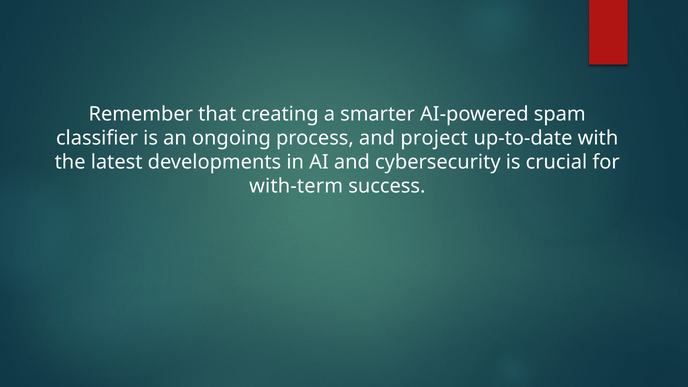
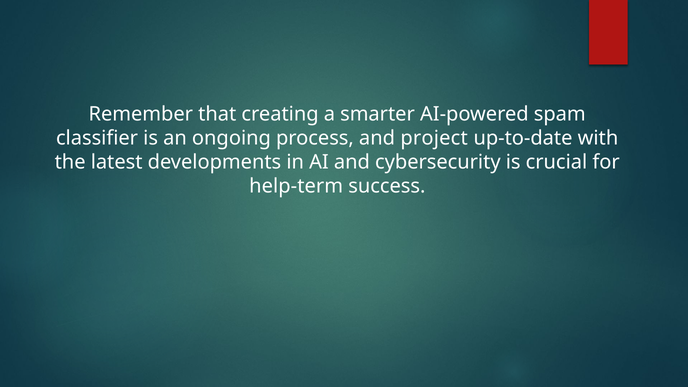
with-term: with-term -> help-term
